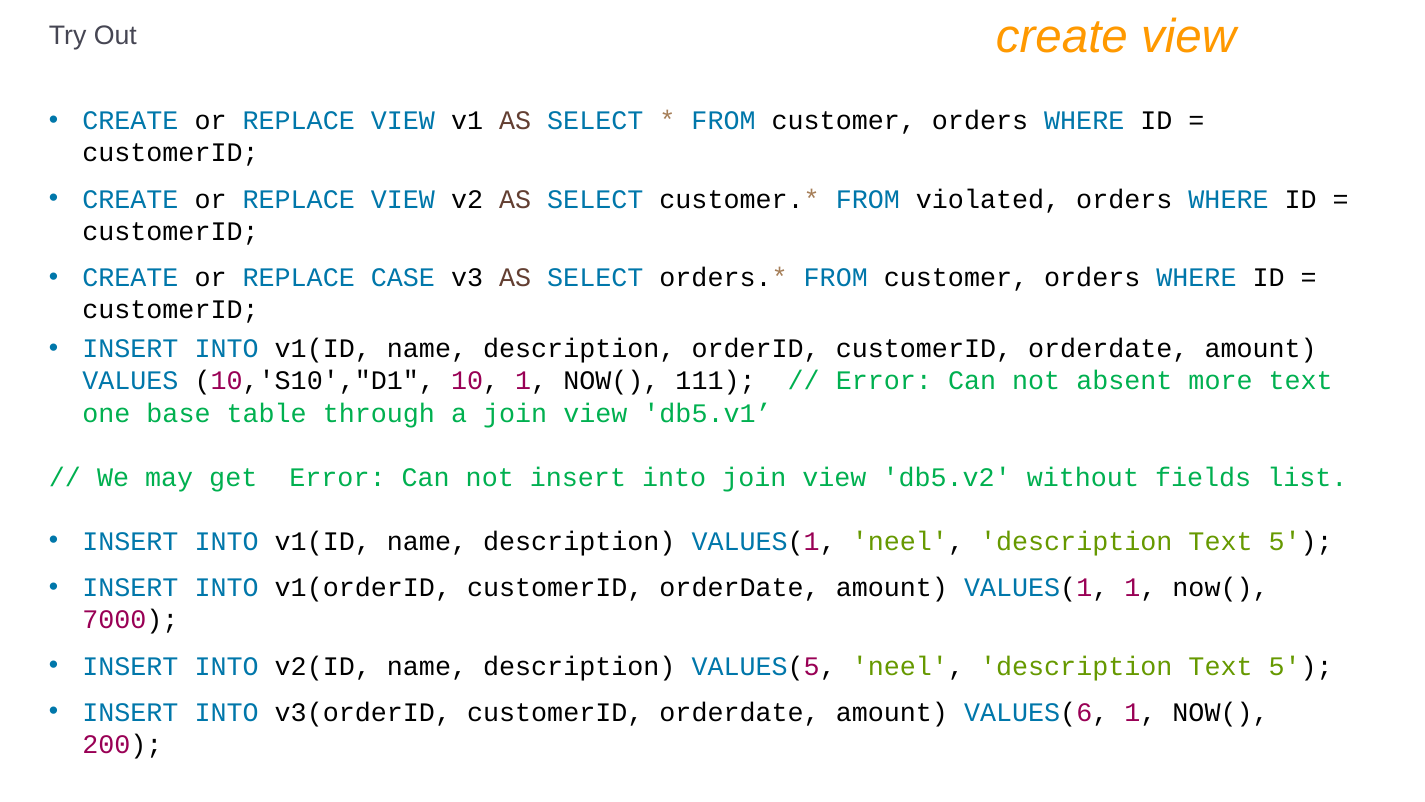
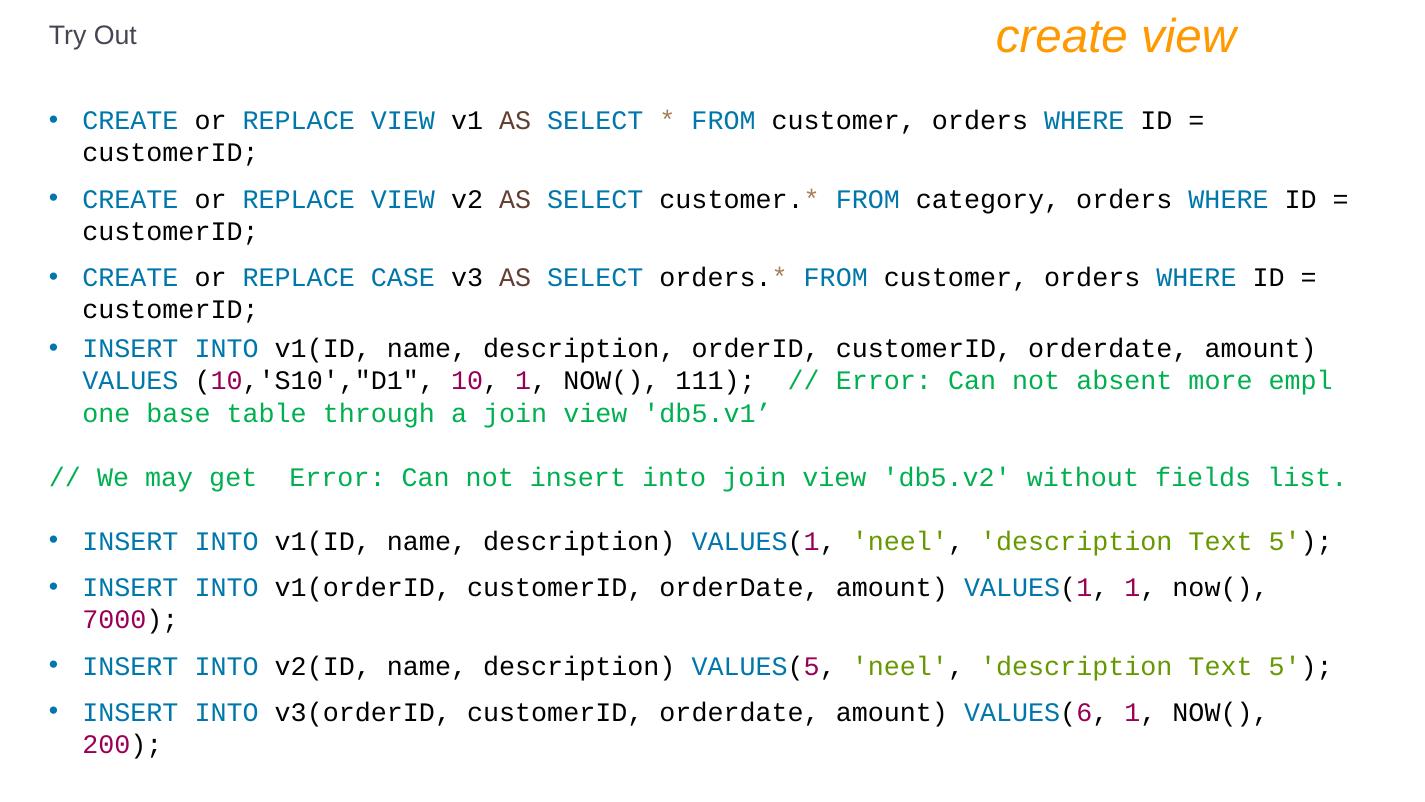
violated: violated -> category
more text: text -> empl
